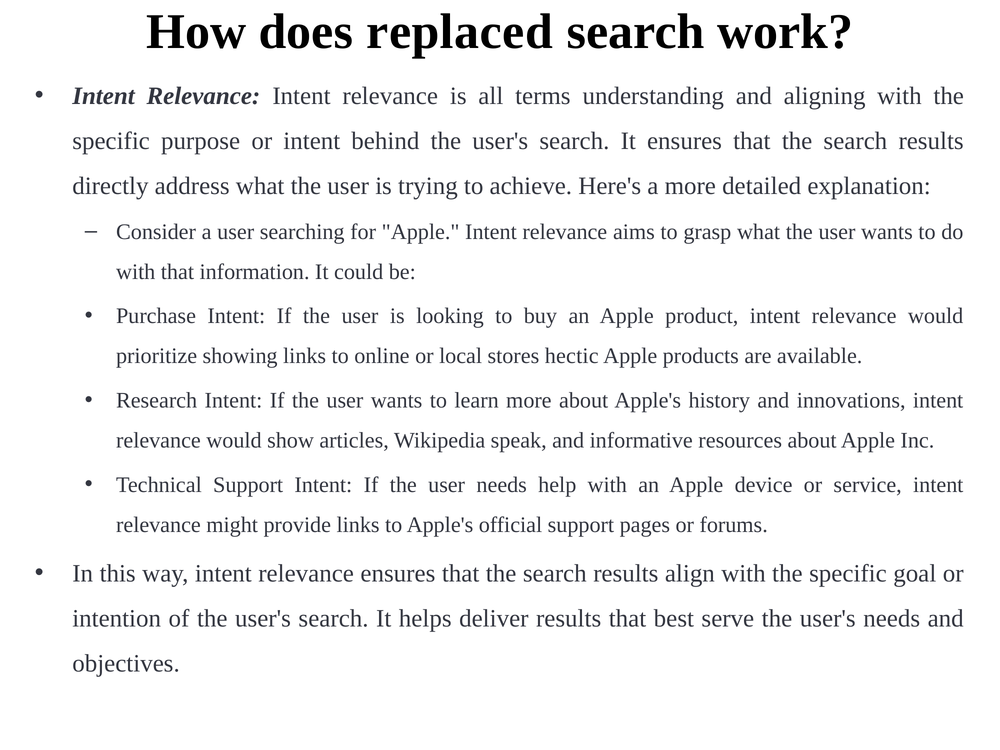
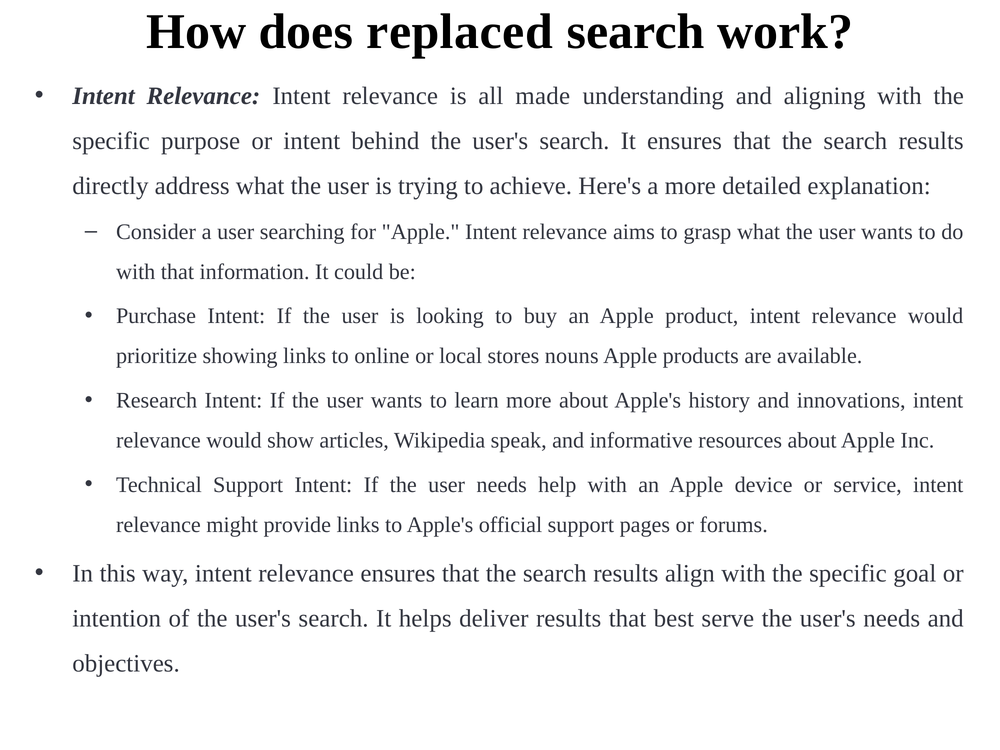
terms: terms -> made
hectic: hectic -> nouns
